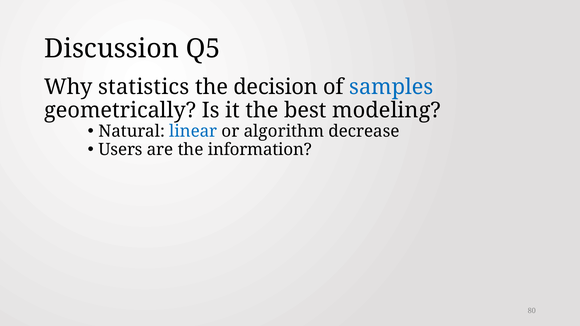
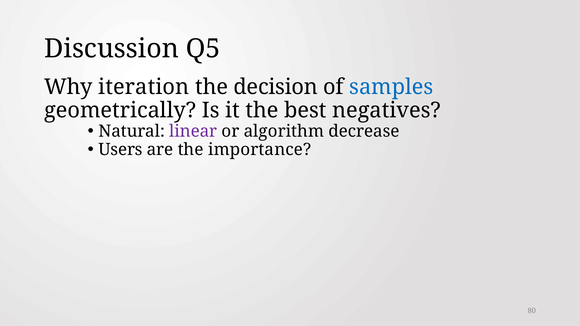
statistics: statistics -> iteration
modeling: modeling -> negatives
linear colour: blue -> purple
information: information -> importance
